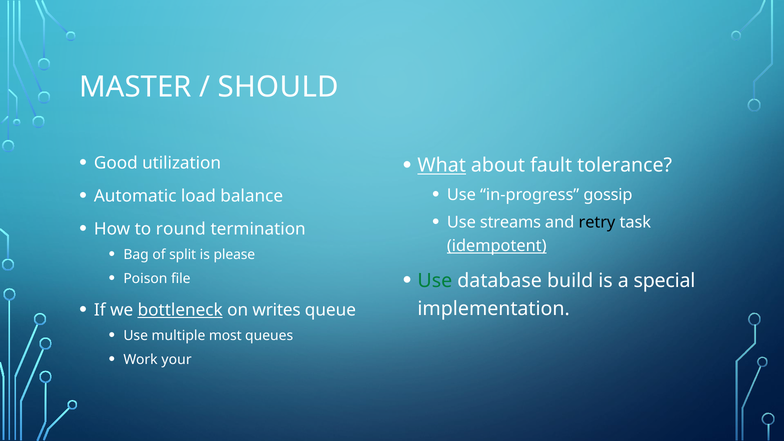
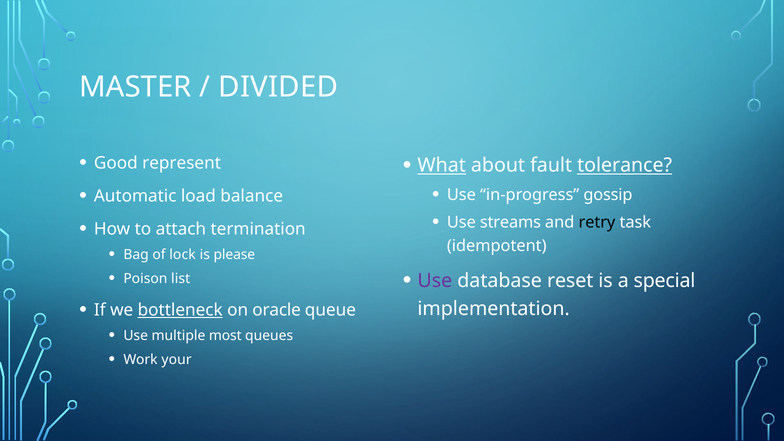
SHOULD: SHOULD -> DIVIDED
utilization: utilization -> represent
tolerance underline: none -> present
round: round -> attach
idempotent underline: present -> none
split: split -> lock
Use at (435, 281) colour: green -> purple
build: build -> reset
file: file -> list
writes: writes -> oracle
